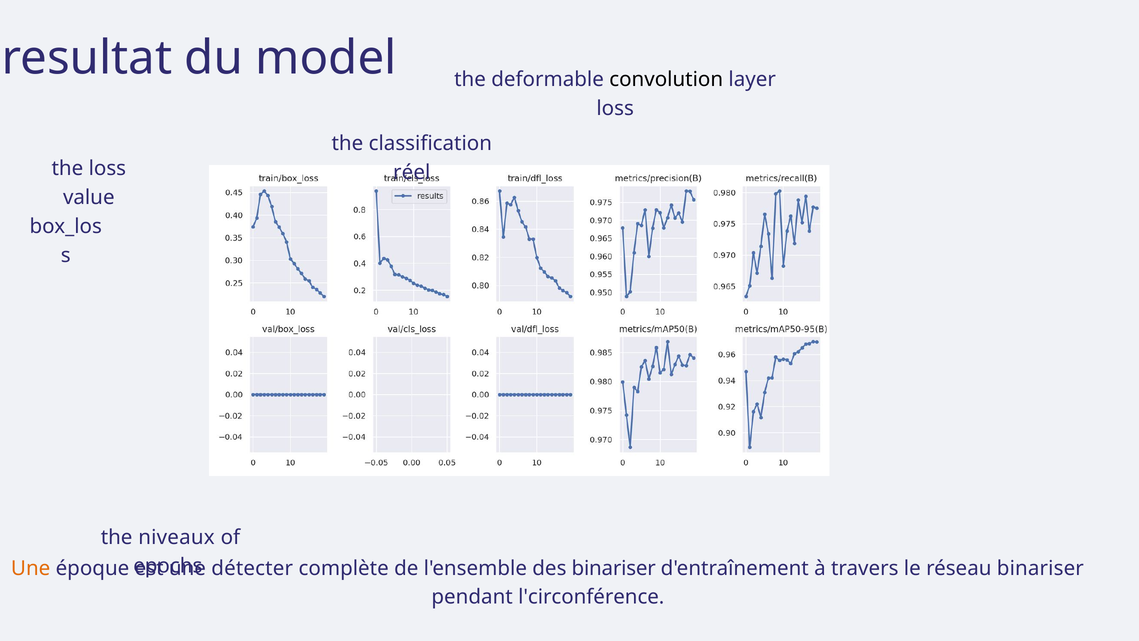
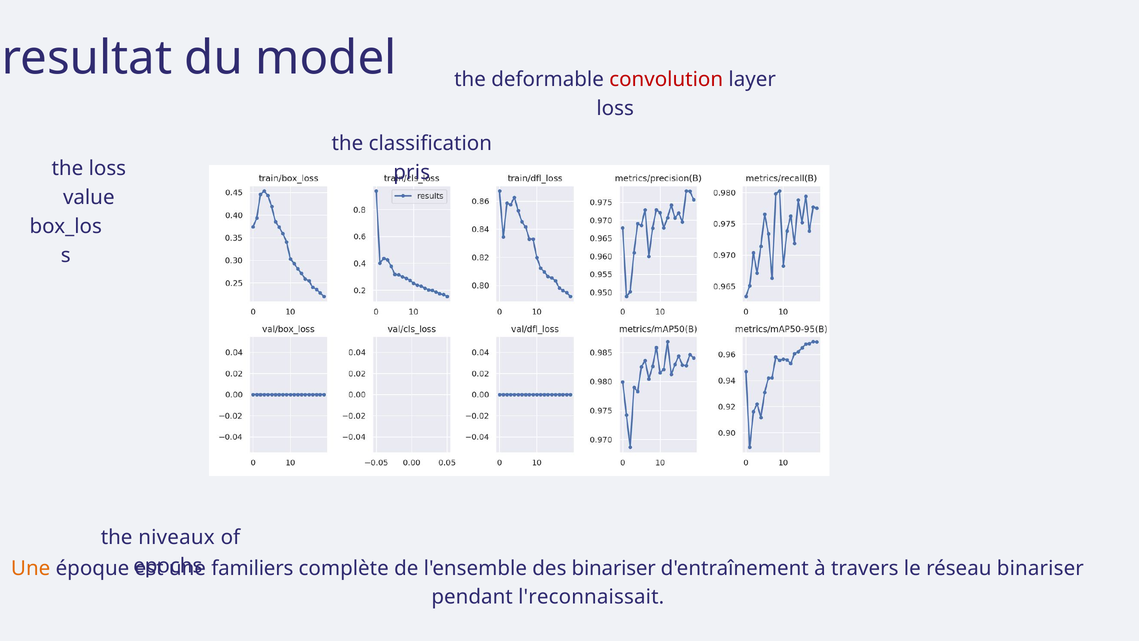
convolution colour: black -> red
réel: réel -> pris
détecter: détecter -> familiers
l'circonférence: l'circonférence -> l'reconnaissait
